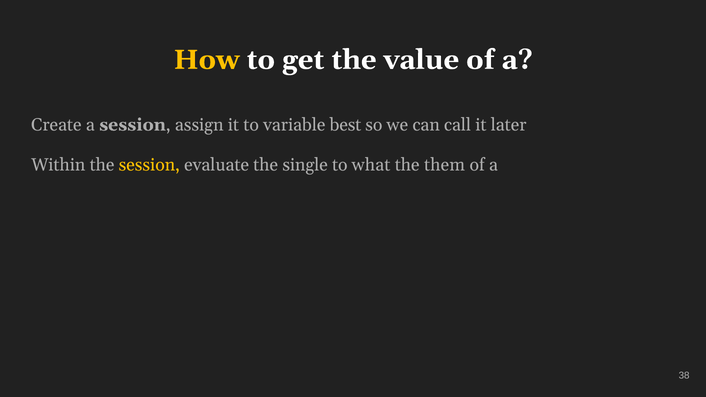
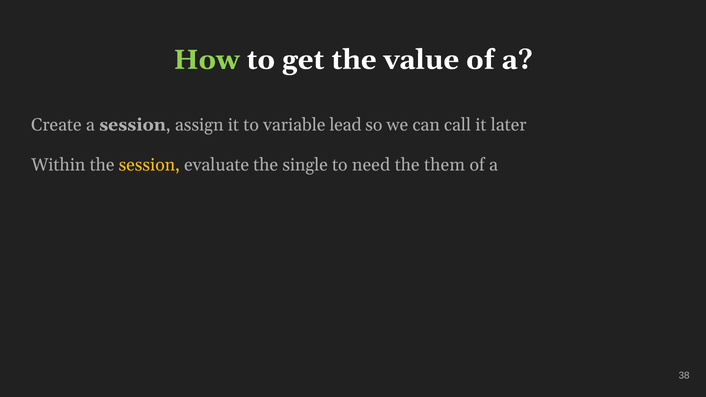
How colour: yellow -> light green
best: best -> lead
what: what -> need
